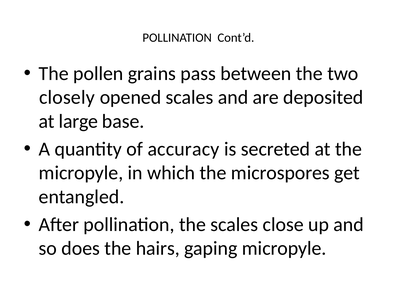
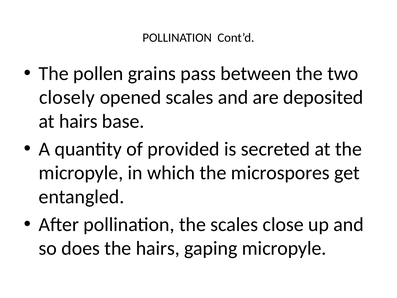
at large: large -> hairs
accuracy: accuracy -> provided
